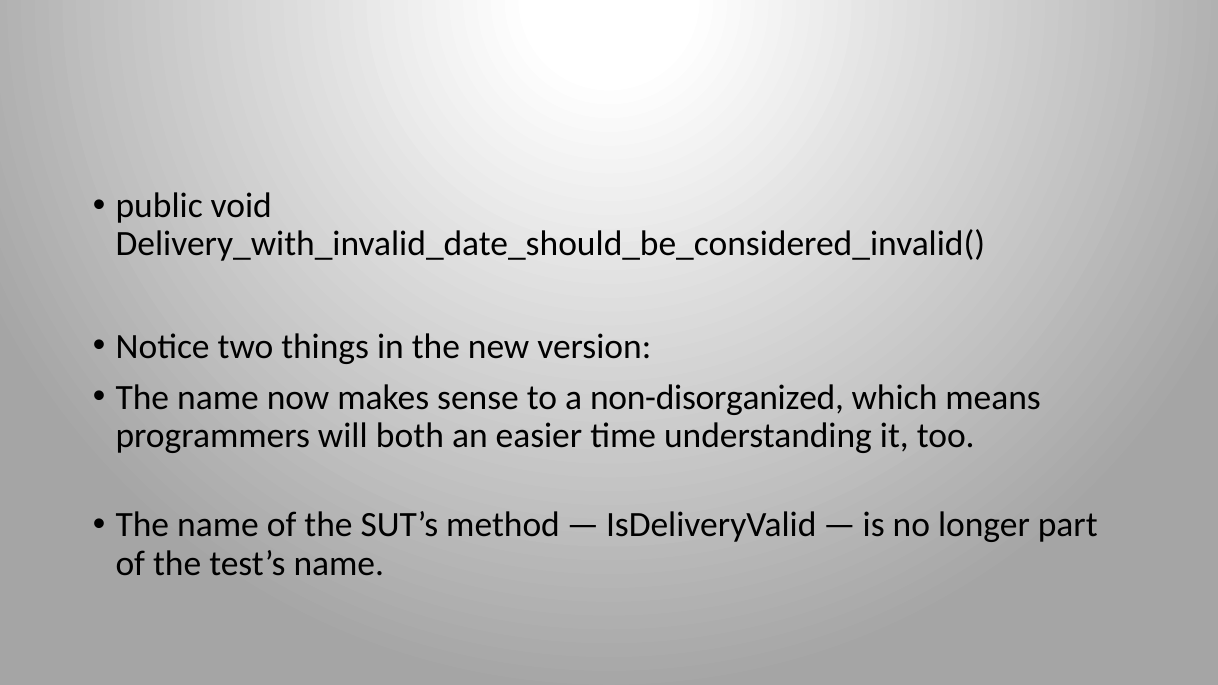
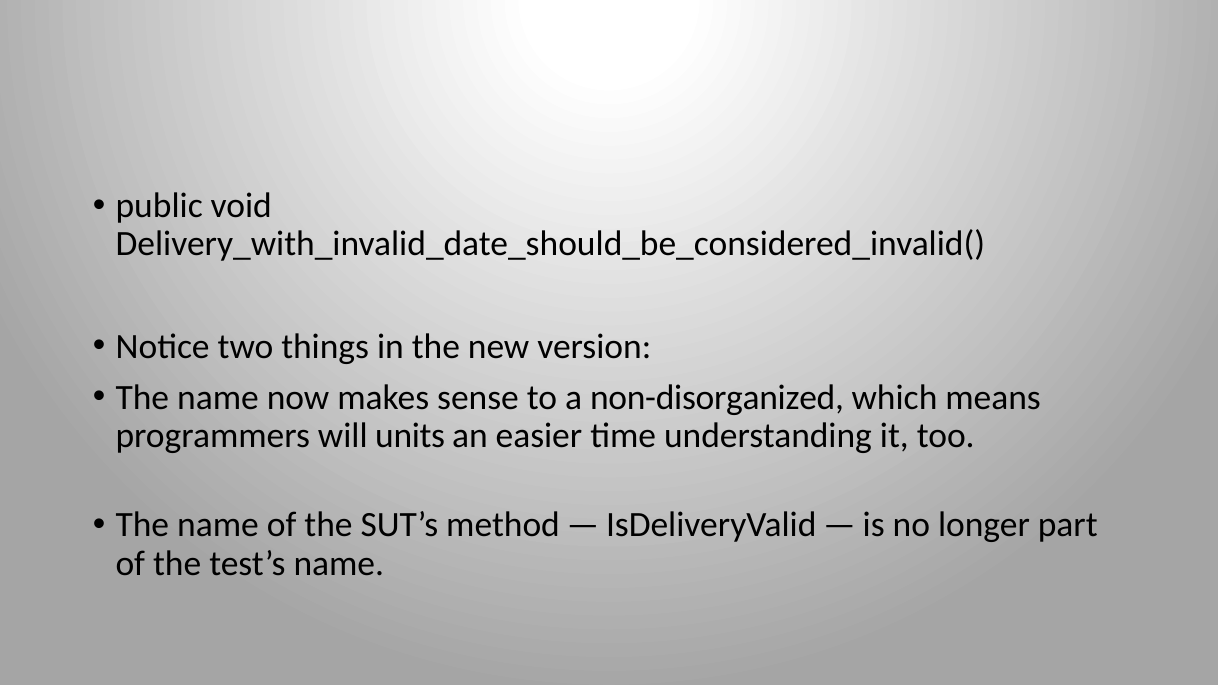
both: both -> units
